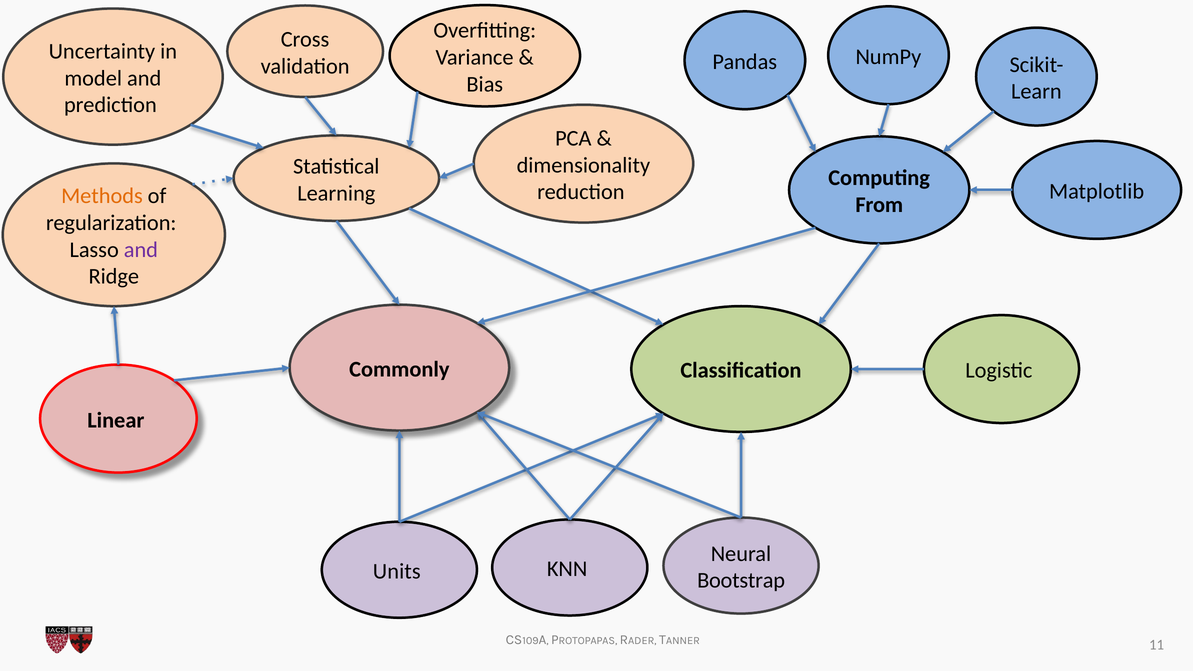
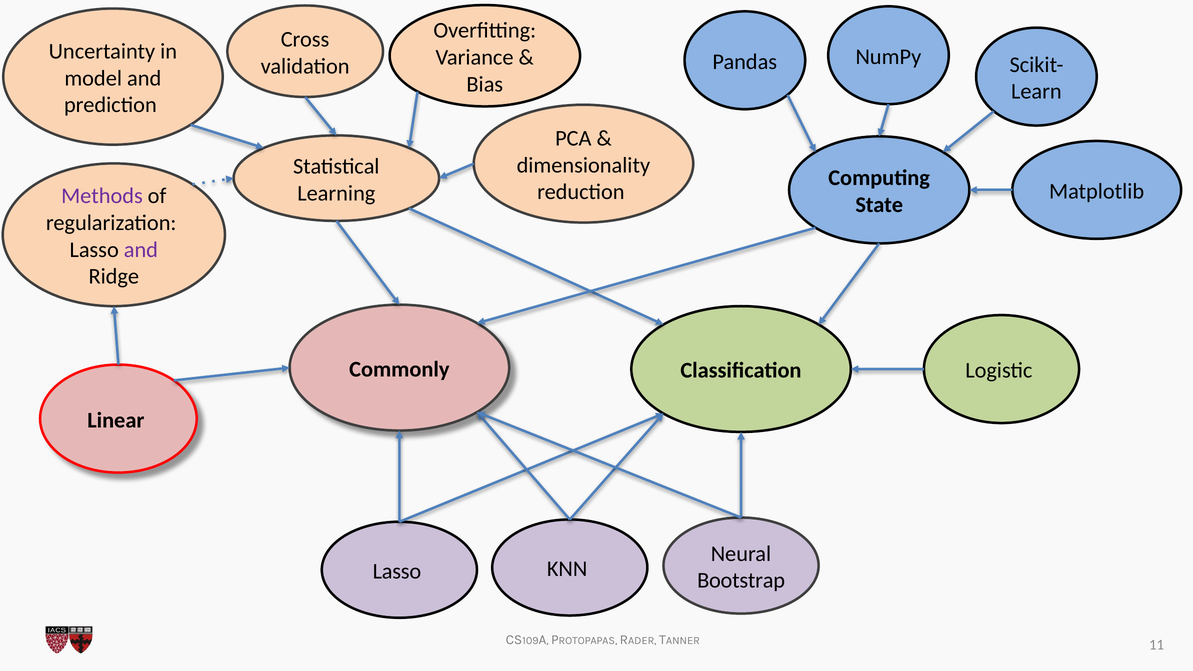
Methods colour: orange -> purple
From: From -> State
Units at (397, 571): Units -> Lasso
